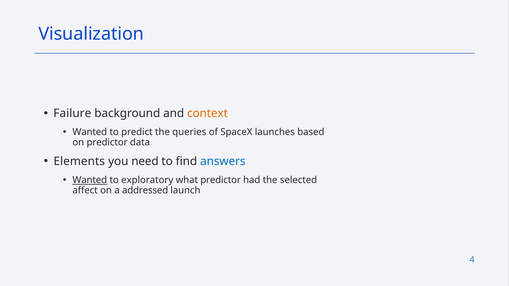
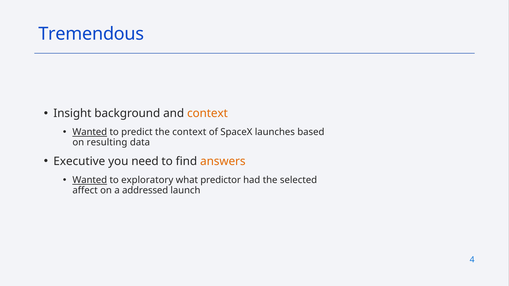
Visualization: Visualization -> Tremendous
Failure: Failure -> Insight
Wanted at (90, 132) underline: none -> present
the queries: queries -> context
on predictor: predictor -> resulting
Elements: Elements -> Executive
answers colour: blue -> orange
